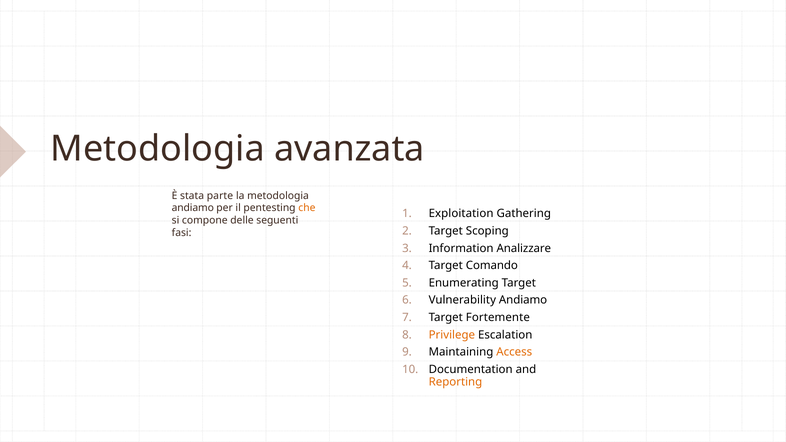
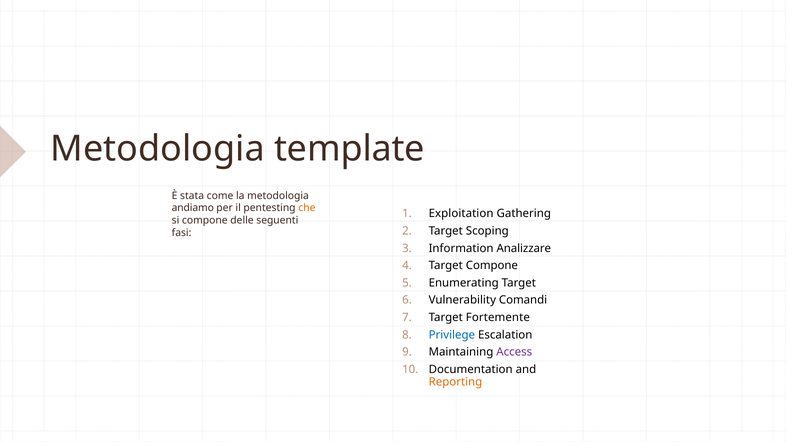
avanzata: avanzata -> template
parte: parte -> come
Target Comando: Comando -> Compone
Vulnerability Andiamo: Andiamo -> Comandi
Privilege colour: orange -> blue
Access colour: orange -> purple
